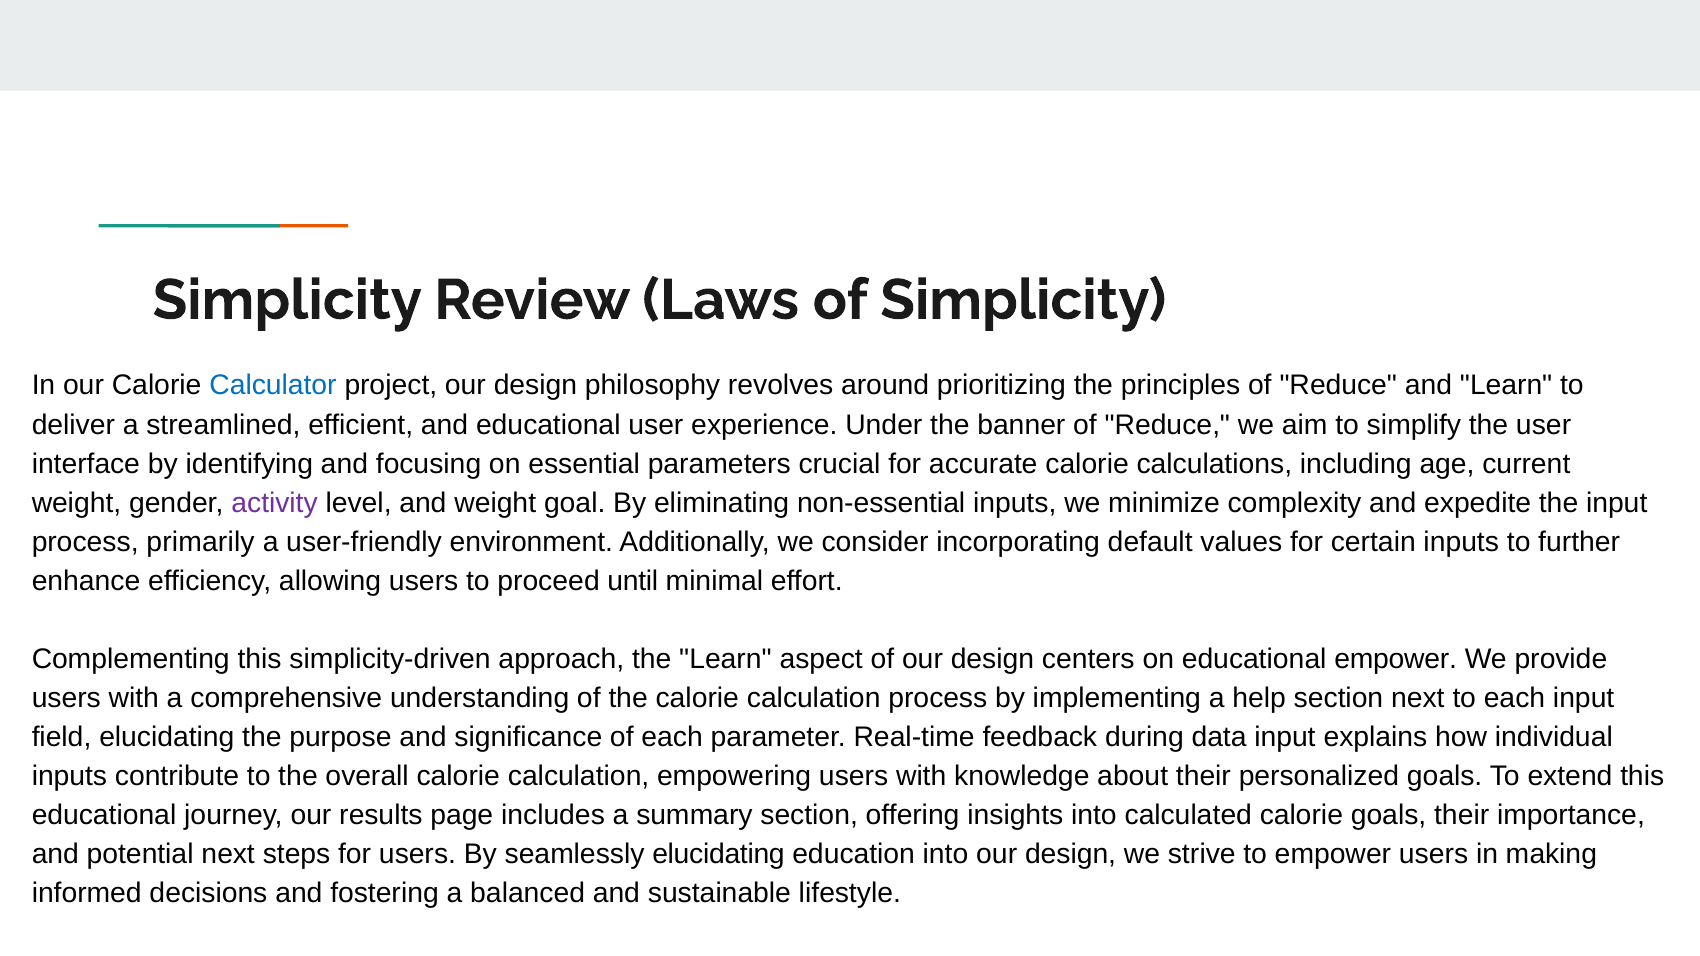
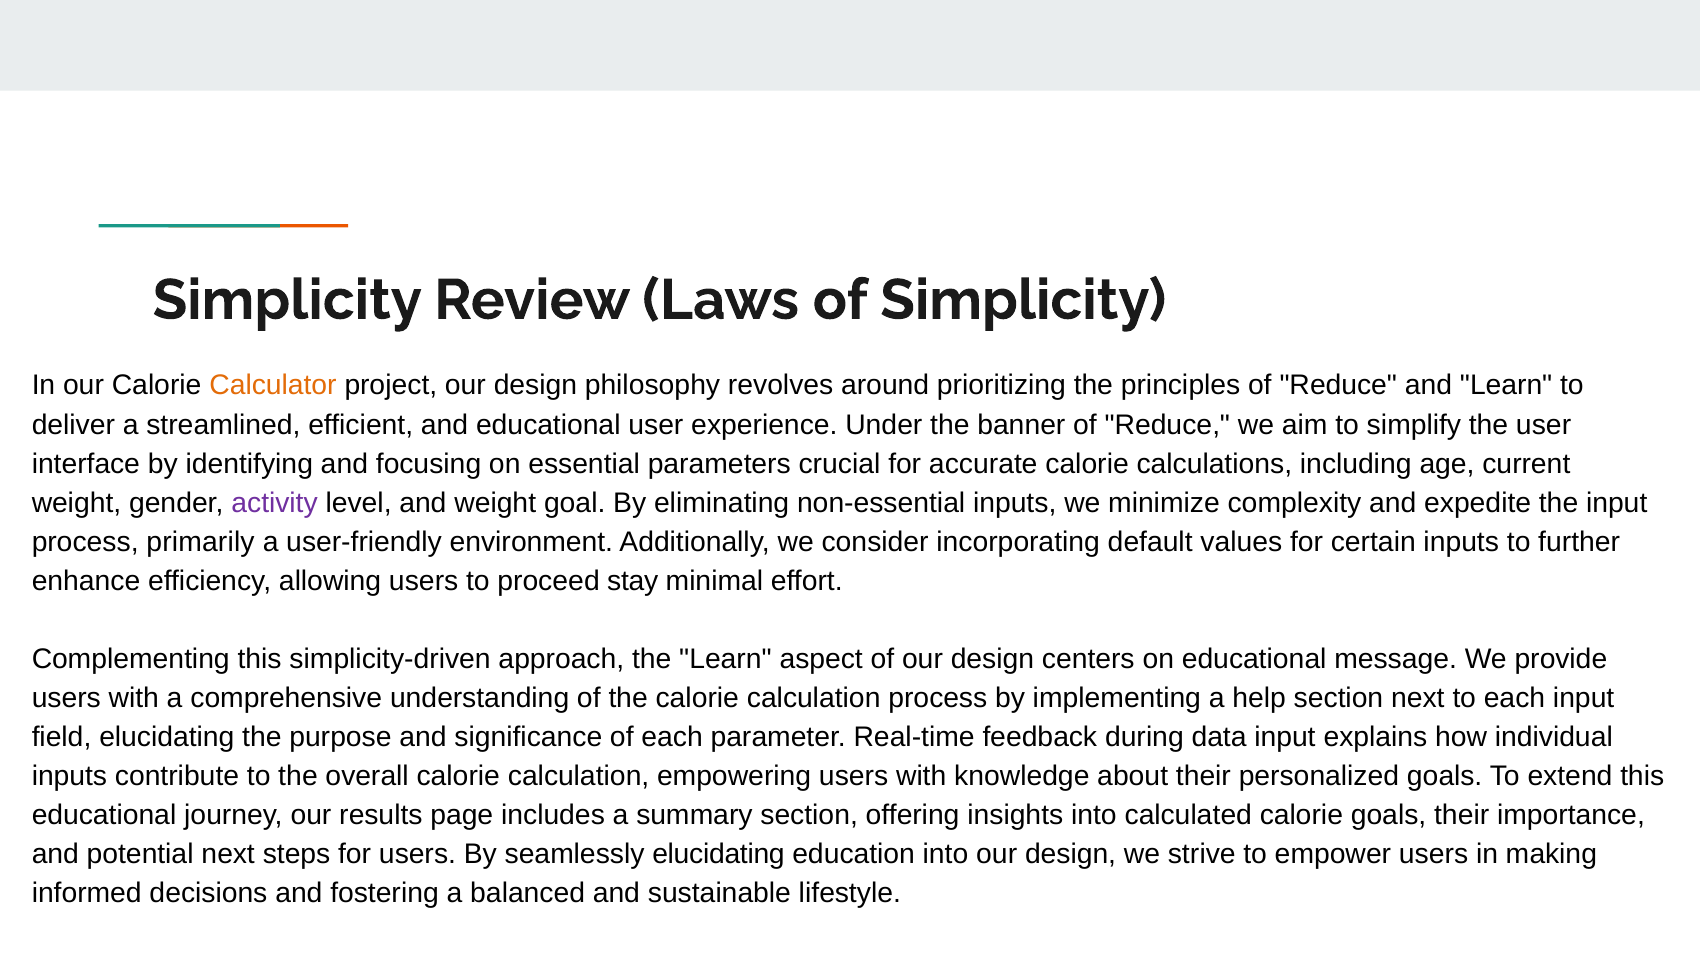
Calculator colour: blue -> orange
until: until -> stay
educational empower: empower -> message
